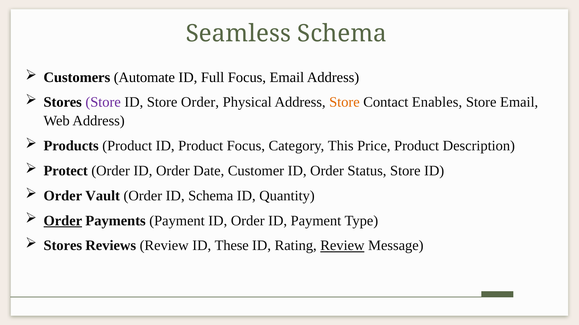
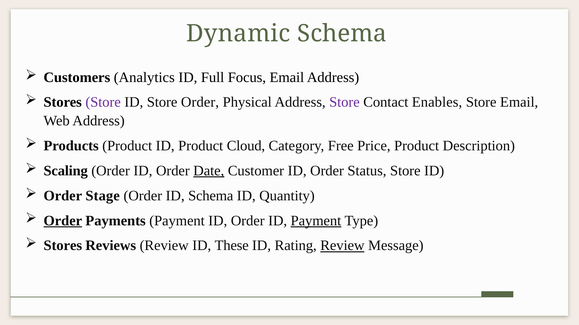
Seamless: Seamless -> Dynamic
Automate: Automate -> Analytics
Store at (344, 102) colour: orange -> purple
Product Focus: Focus -> Cloud
This: This -> Free
Protect: Protect -> Scaling
Date underline: none -> present
Vault: Vault -> Stage
Payment at (316, 221) underline: none -> present
